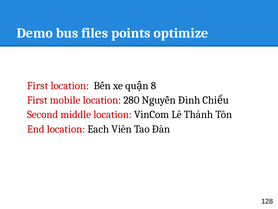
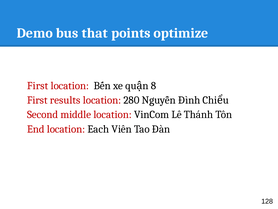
files: files -> that
mobile: mobile -> results
